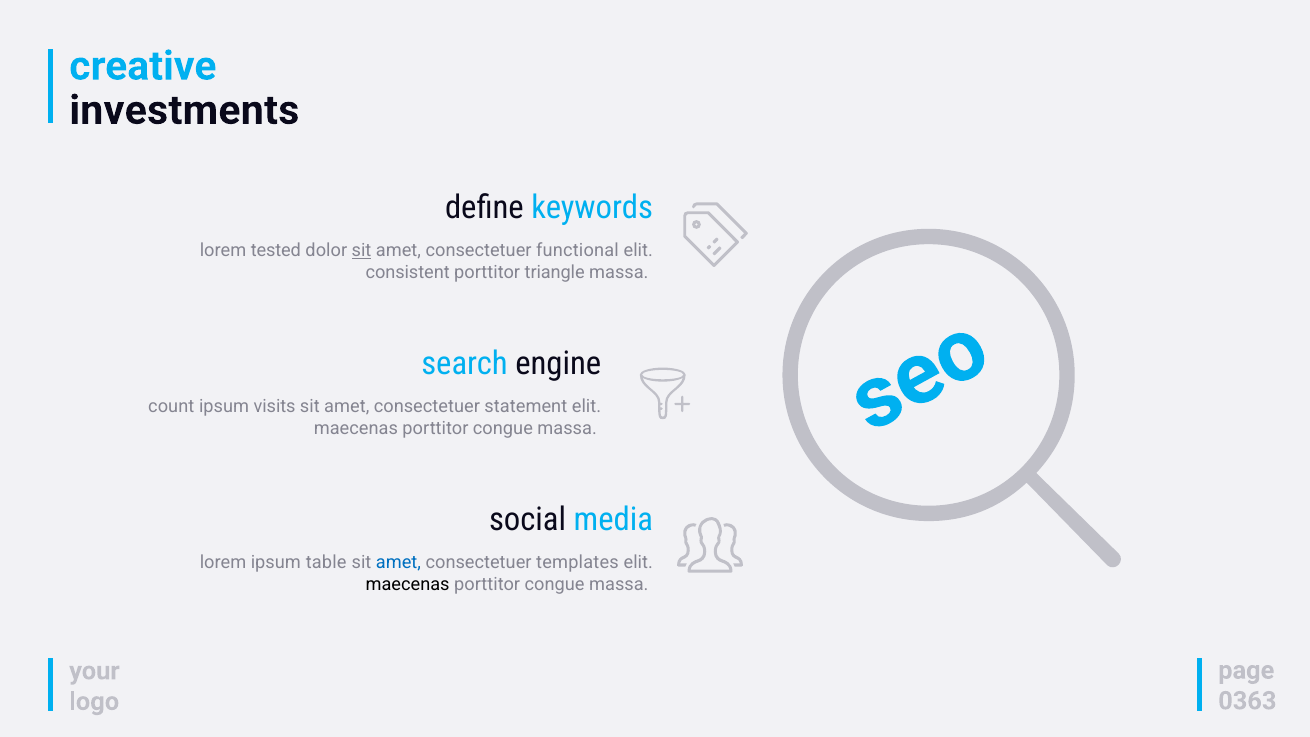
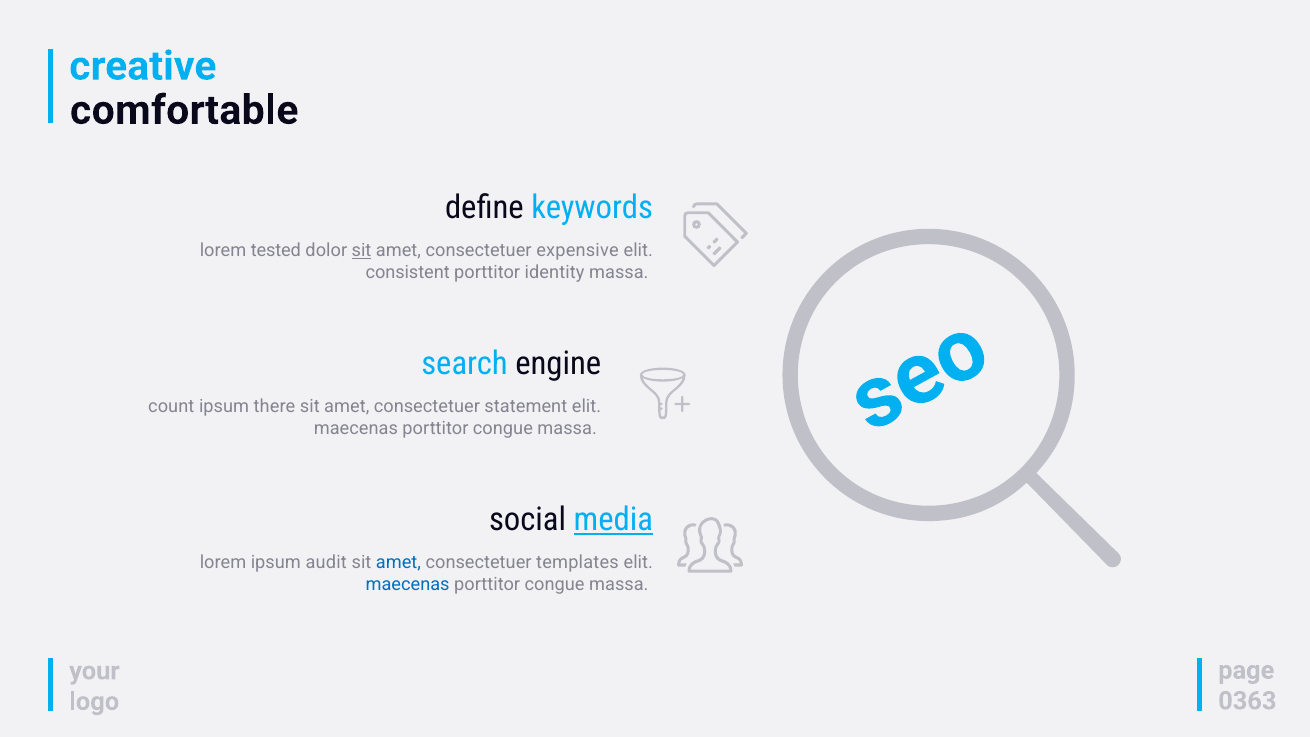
investments: investments -> comfortable
functional: functional -> expensive
triangle: triangle -> identity
visits: visits -> there
media underline: none -> present
table: table -> audit
maecenas at (408, 584) colour: black -> blue
